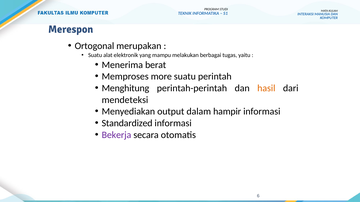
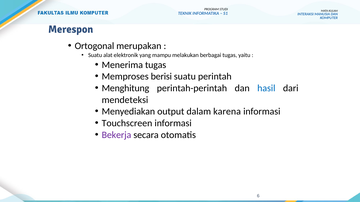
Menerima berat: berat -> tugas
more: more -> berisi
hasil colour: orange -> blue
hampir: hampir -> karena
Standardized: Standardized -> Touchscreen
